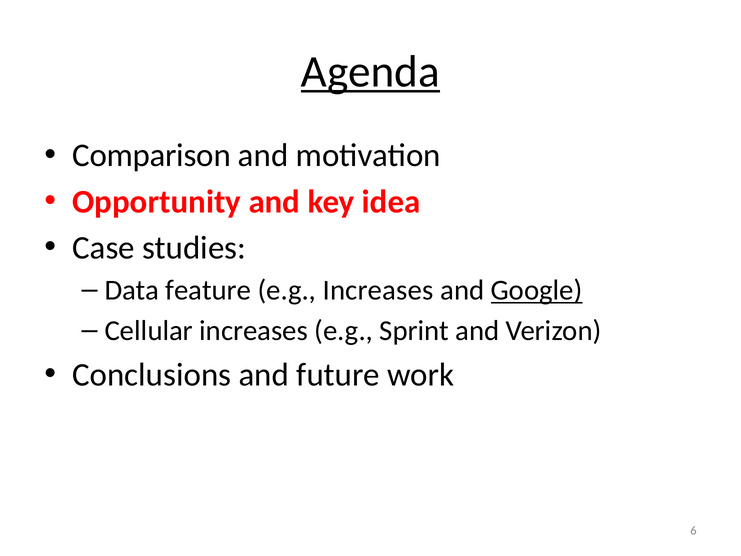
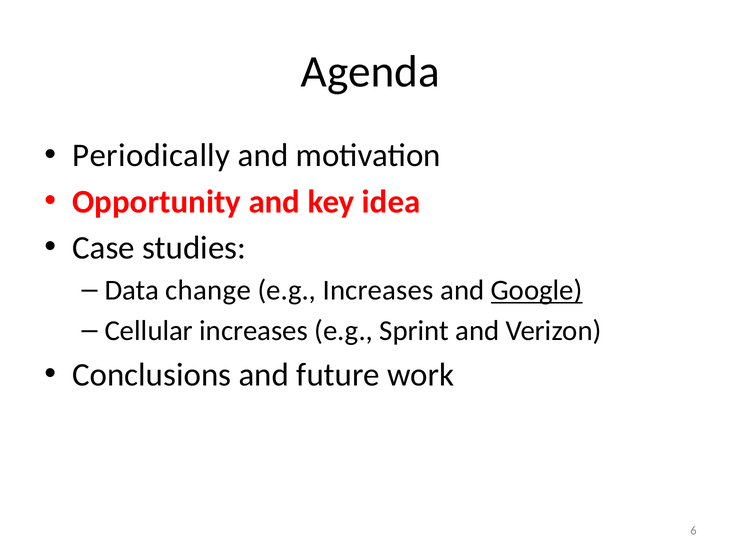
Agenda underline: present -> none
Comparison: Comparison -> Periodically
feature: feature -> change
